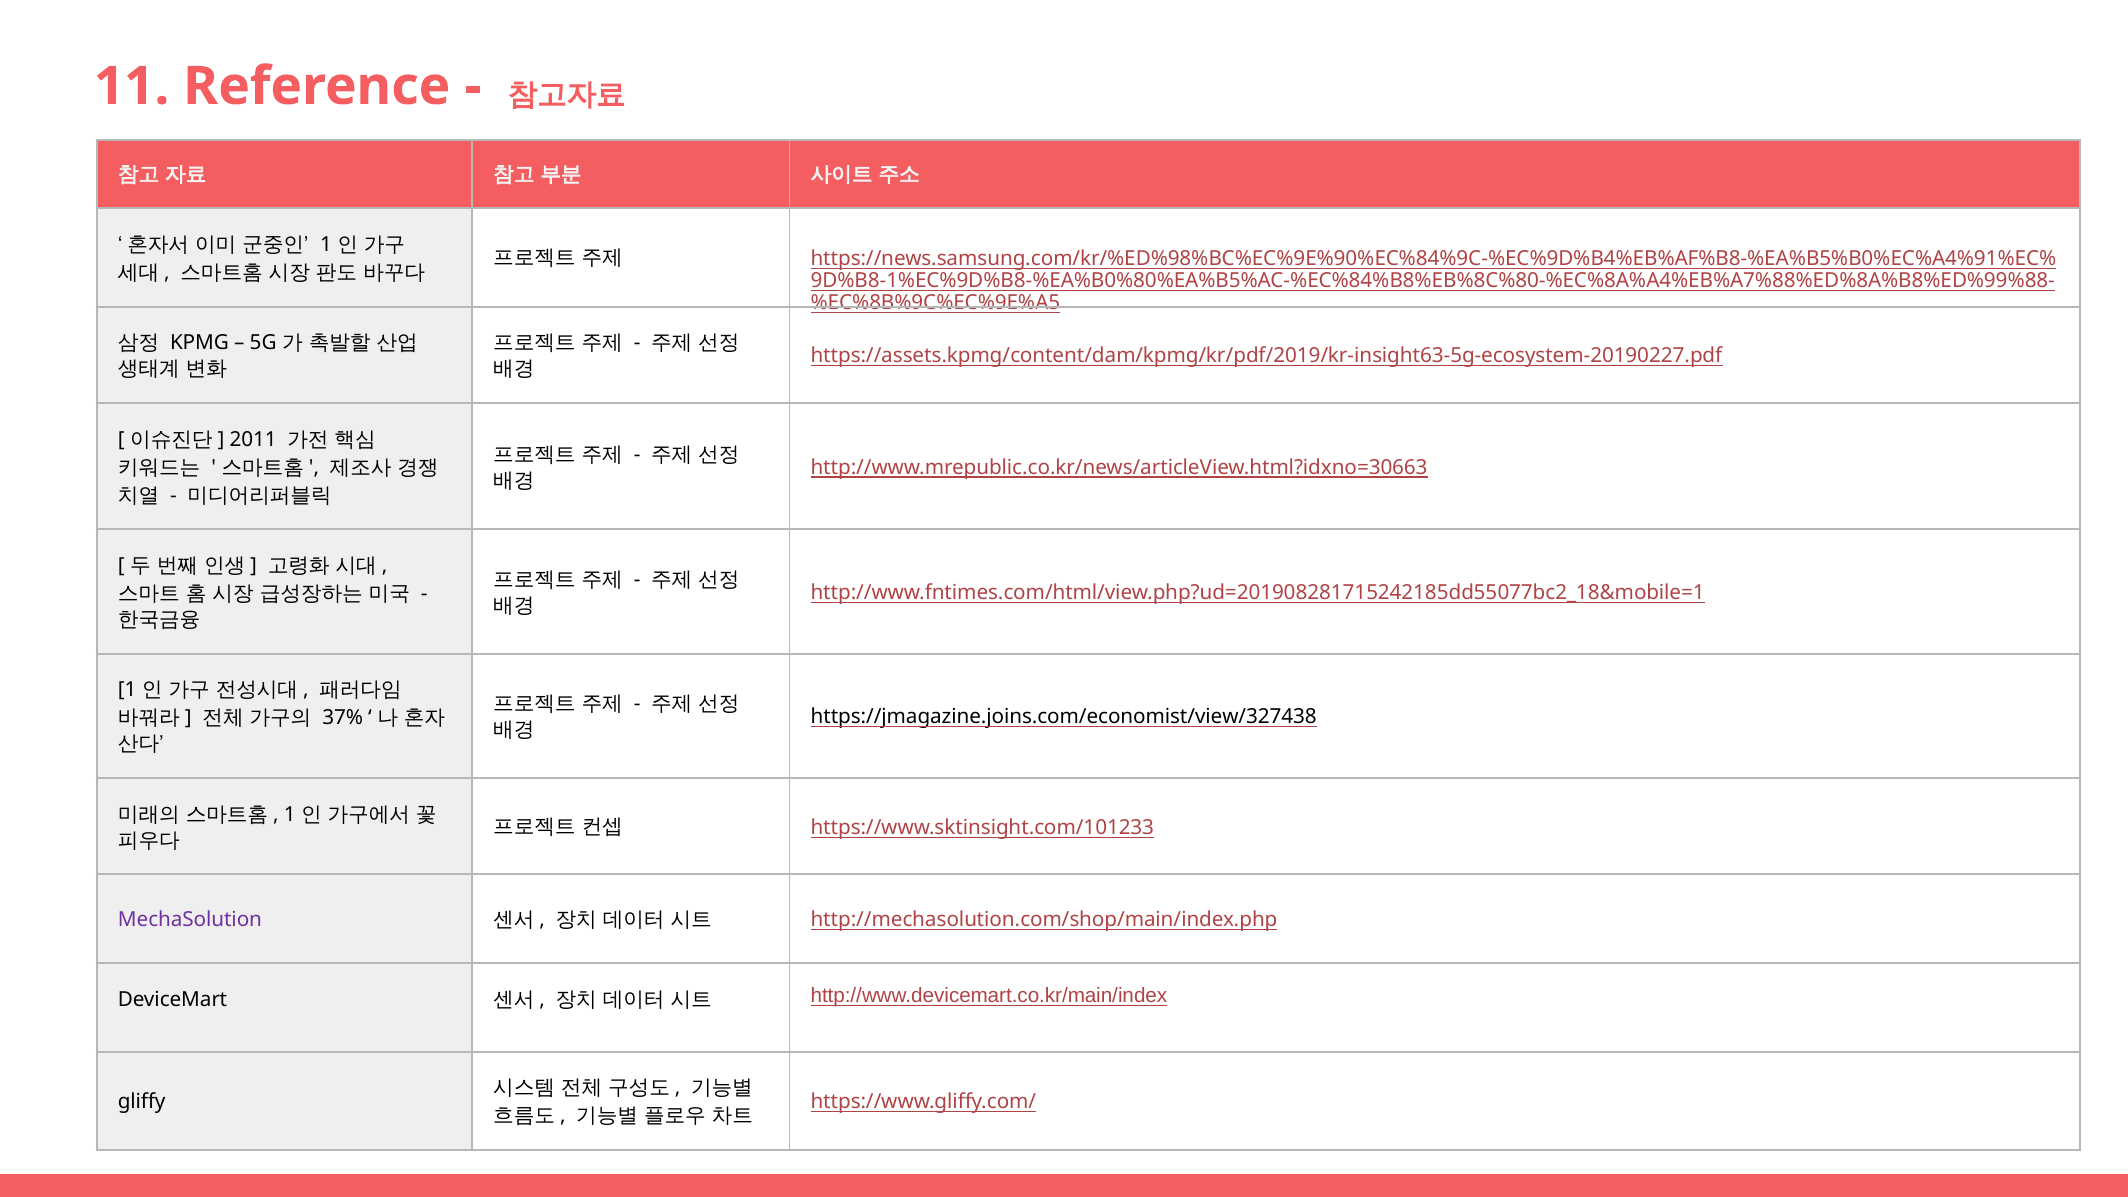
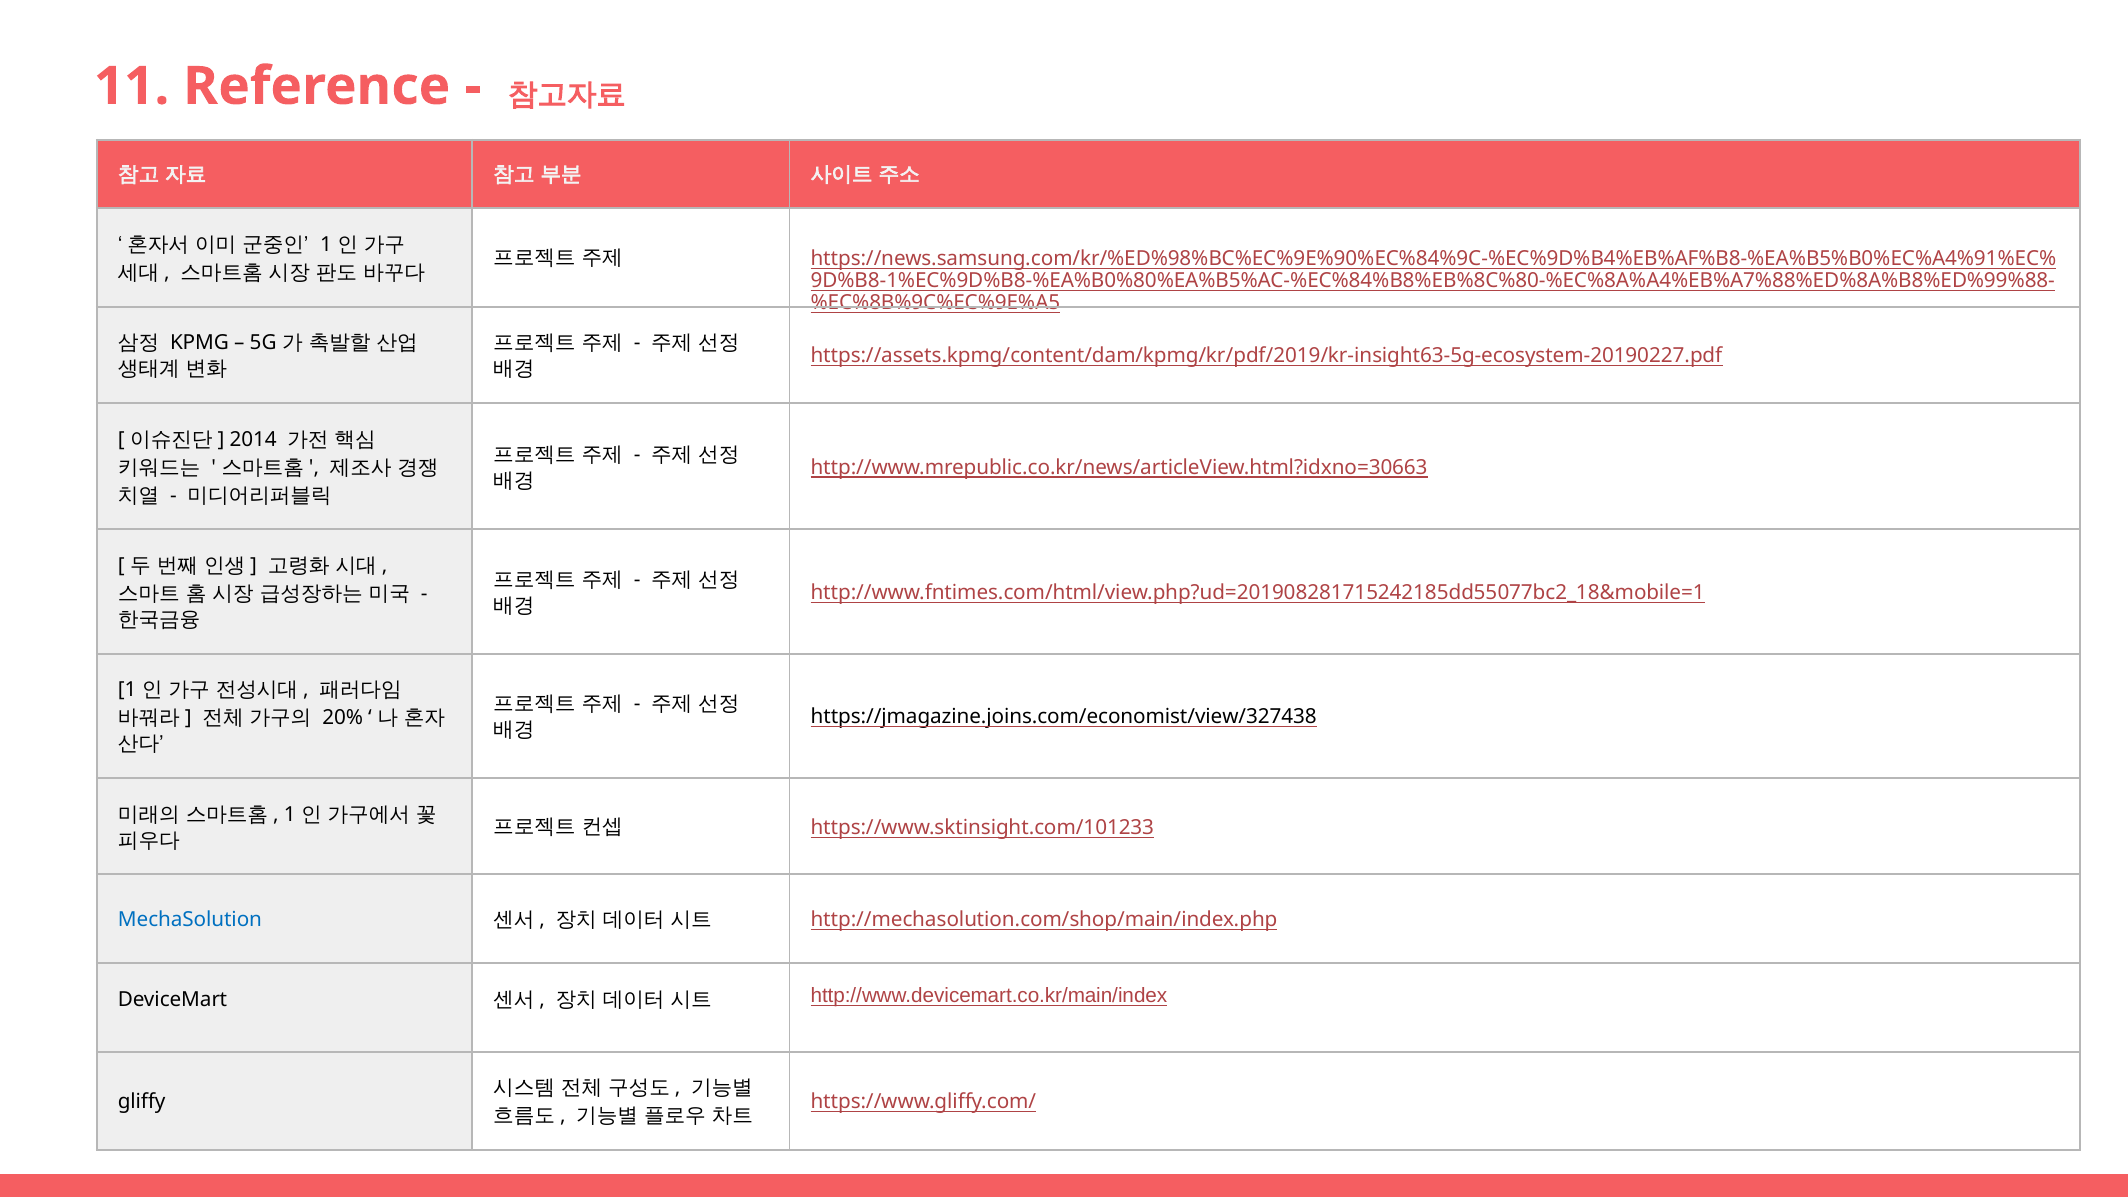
2011: 2011 -> 2014
37%: 37% -> 20%
MechaSolution colour: purple -> blue
